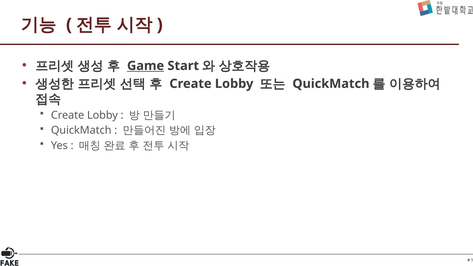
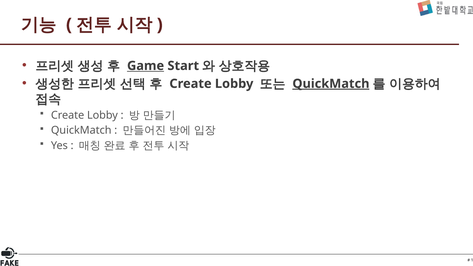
QuickMatch at (331, 84) underline: none -> present
